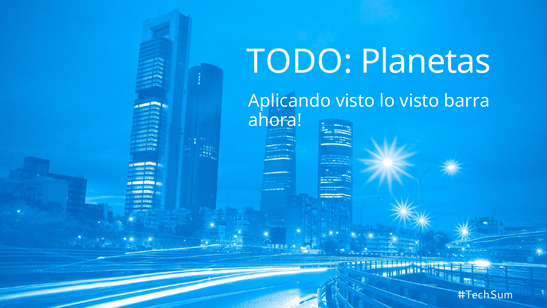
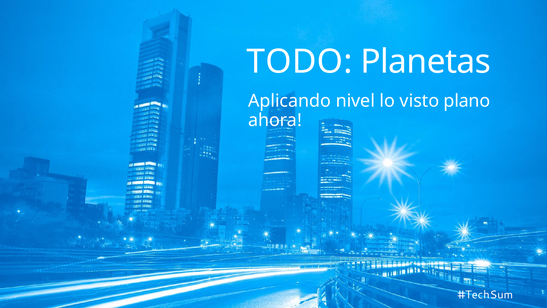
Aplicando visto: visto -> nivel
barra: barra -> plano
